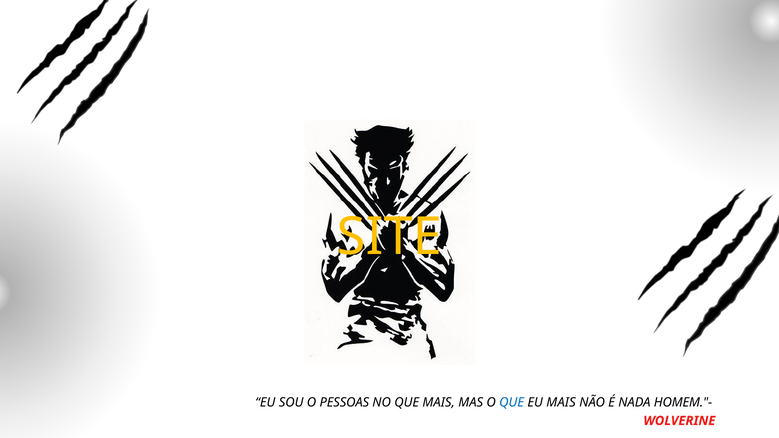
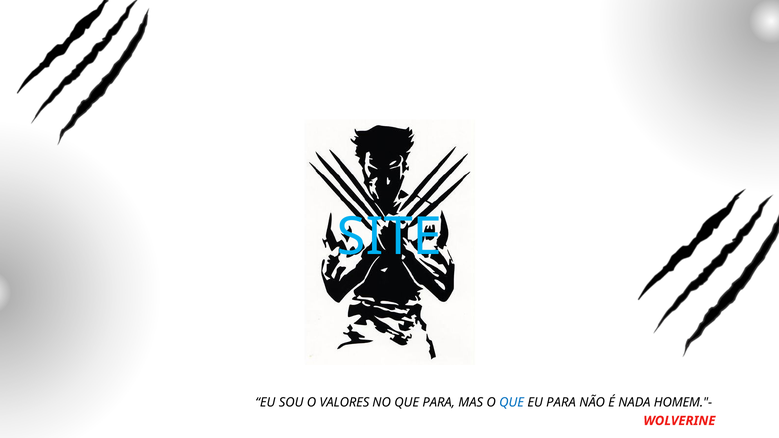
SITE colour: yellow -> light blue
PESSOAS: PESSOAS -> VALORES
QUE MAIS: MAIS -> PARA
EU MAIS: MAIS -> PARA
